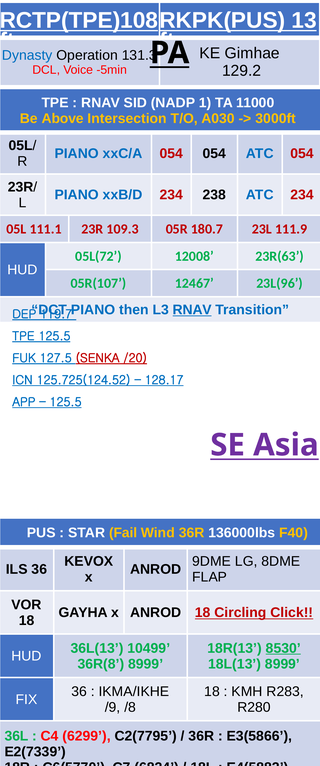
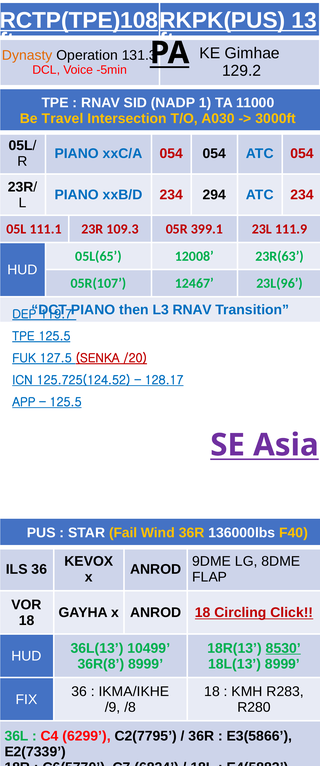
Dynasty colour: blue -> orange
Above: Above -> Travel
238: 238 -> 294
180.7: 180.7 -> 399.1
05L(72: 05L(72 -> 05L(65
RNAV at (192, 310) underline: present -> none
